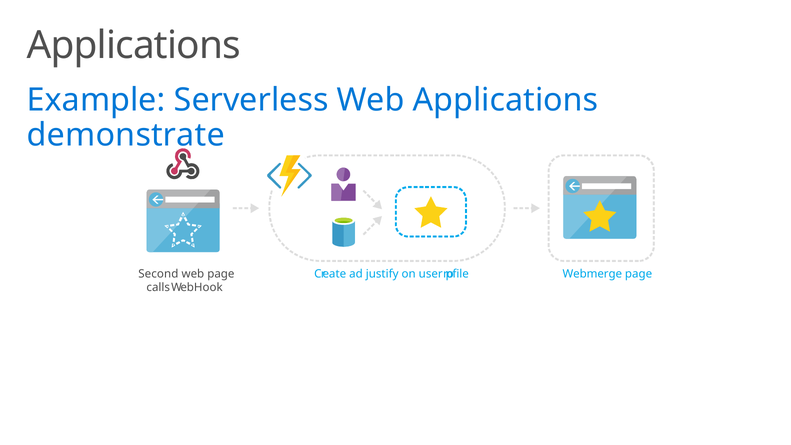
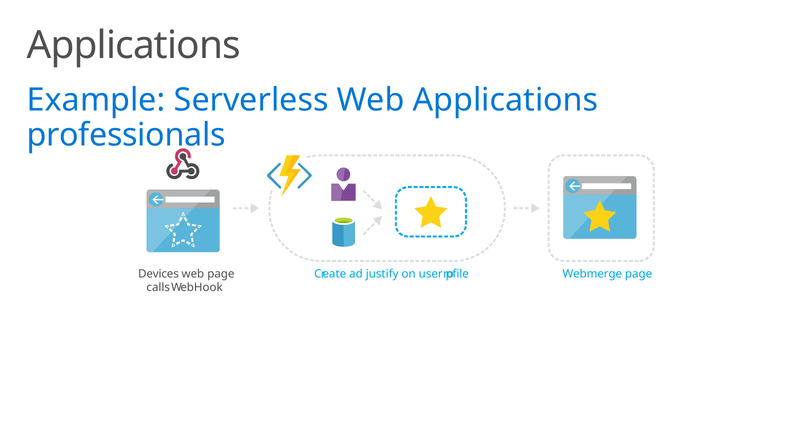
demonstrate: demonstrate -> professionals
Second: Second -> Devices
